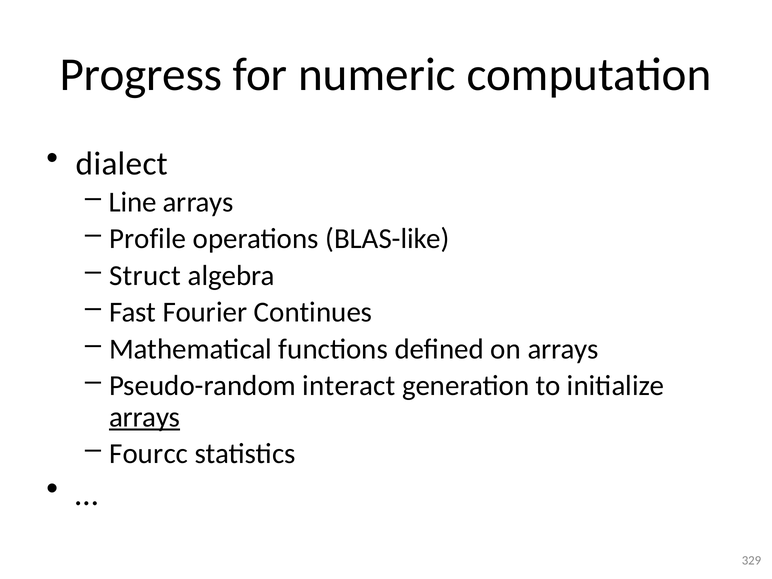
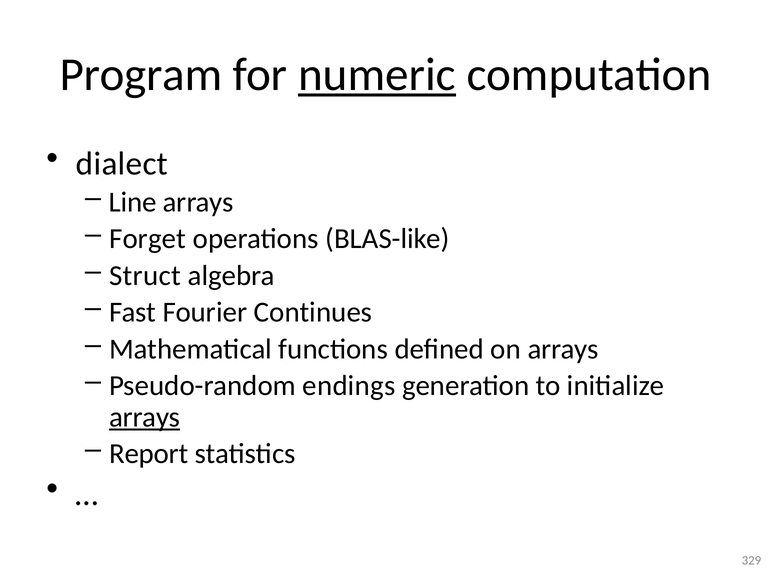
Progress: Progress -> Program
numeric underline: none -> present
Profile: Profile -> Forget
interact: interact -> endings
Fourcc: Fourcc -> Report
